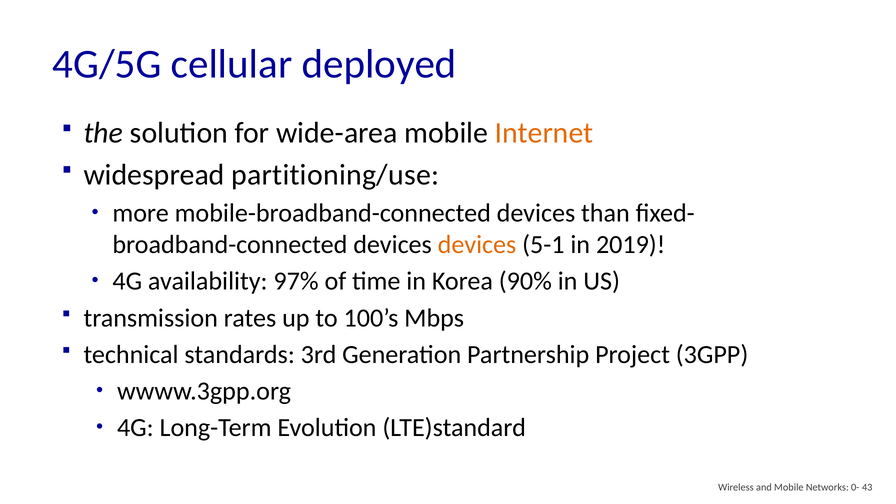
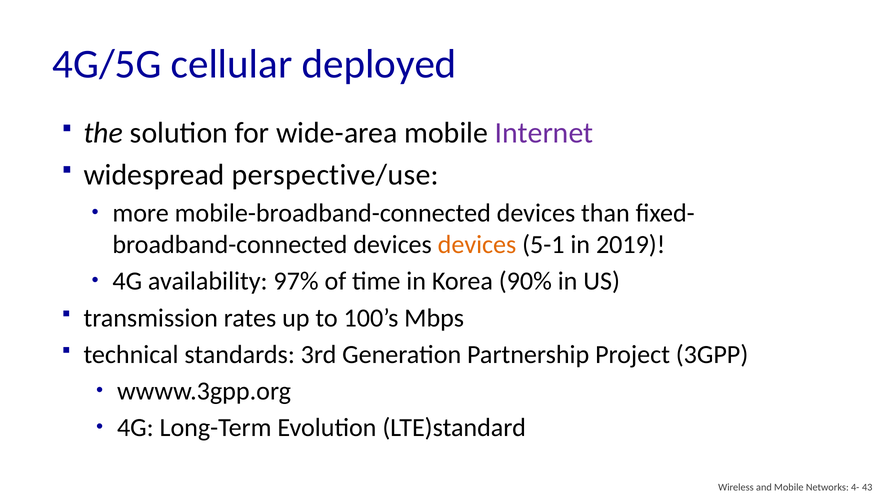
Internet colour: orange -> purple
partitioning/use: partitioning/use -> perspective/use
0-: 0- -> 4-
